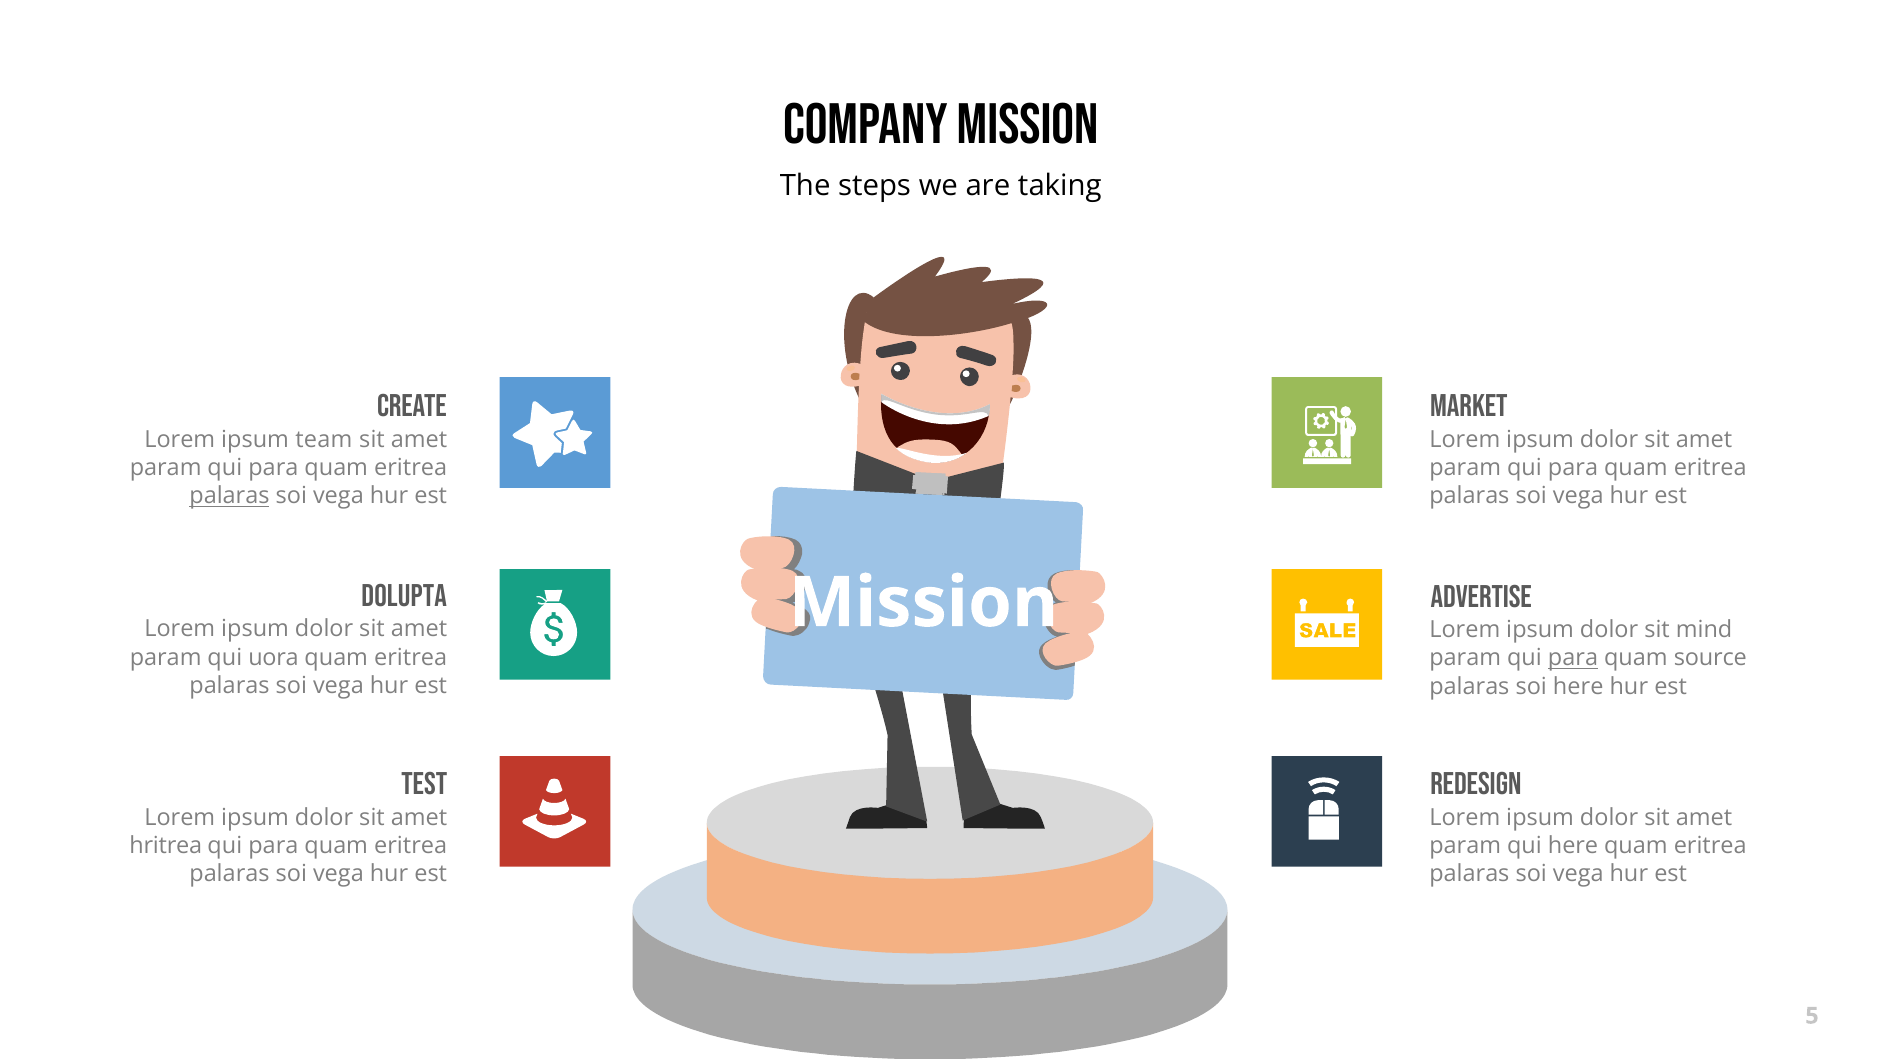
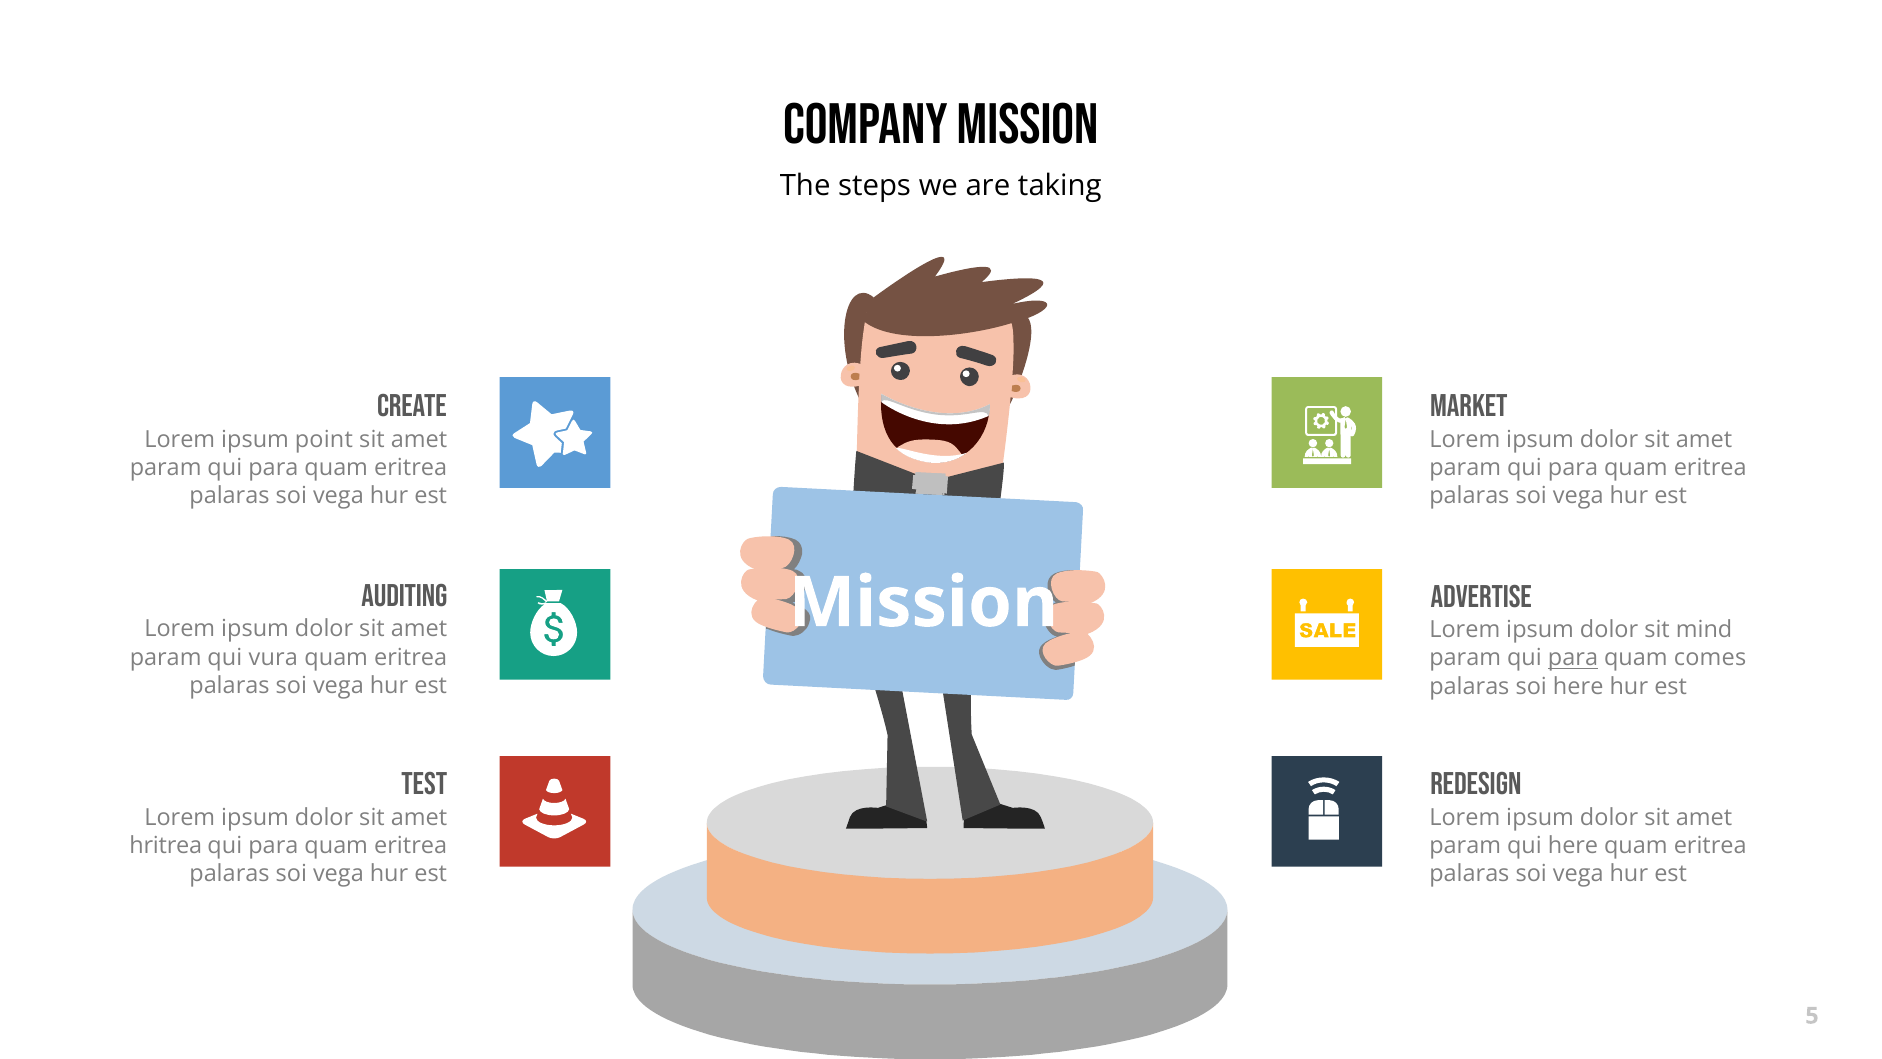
team: team -> point
palaras at (229, 496) underline: present -> none
Dolupta: Dolupta -> Auditing
uora: uora -> vura
source: source -> comes
